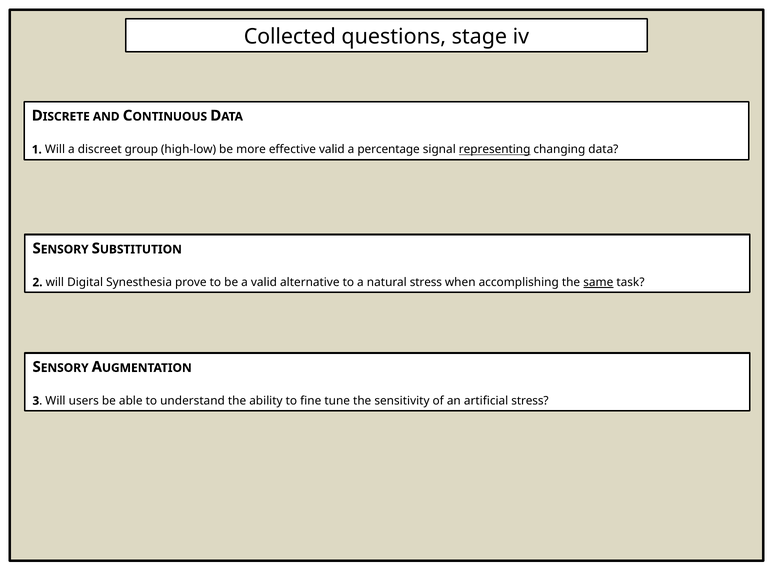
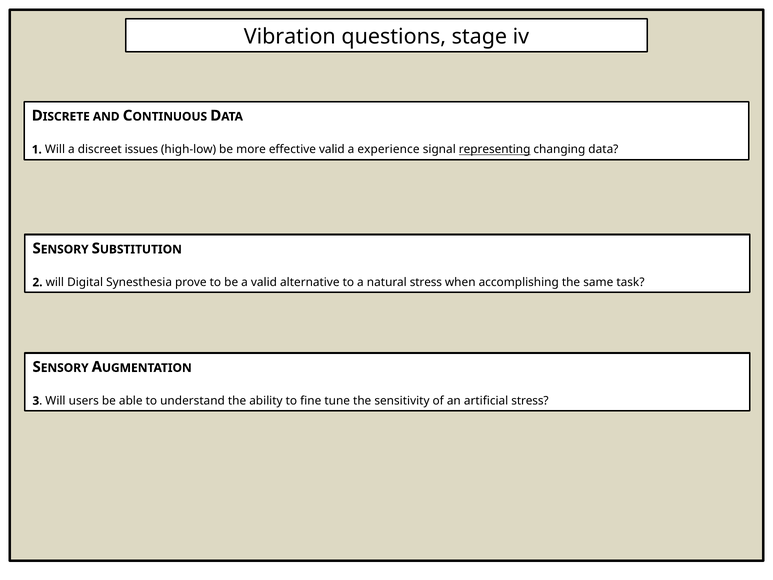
Collected: Collected -> Vibration
group: group -> issues
percentage: percentage -> experience
same underline: present -> none
